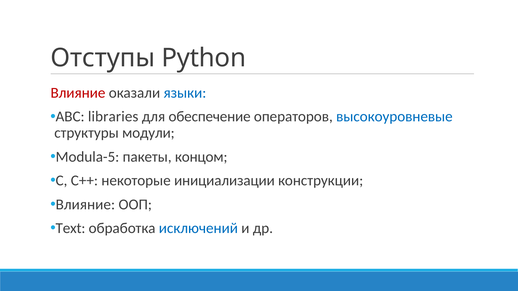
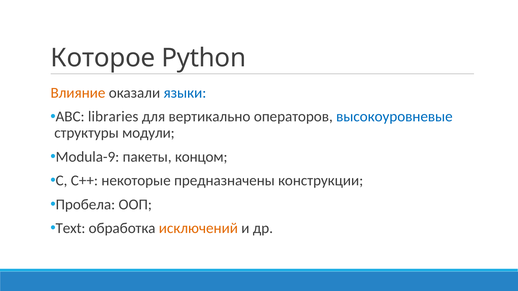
Отступы: Отступы -> Которое
Влияние at (78, 93) colour: red -> orange
обеспечение: обеспечение -> вертикально
Modula-5: Modula-5 -> Modula-9
инициализации: инициализации -> предназначены
Влияние at (85, 205): Влияние -> Пробела
исключений colour: blue -> orange
